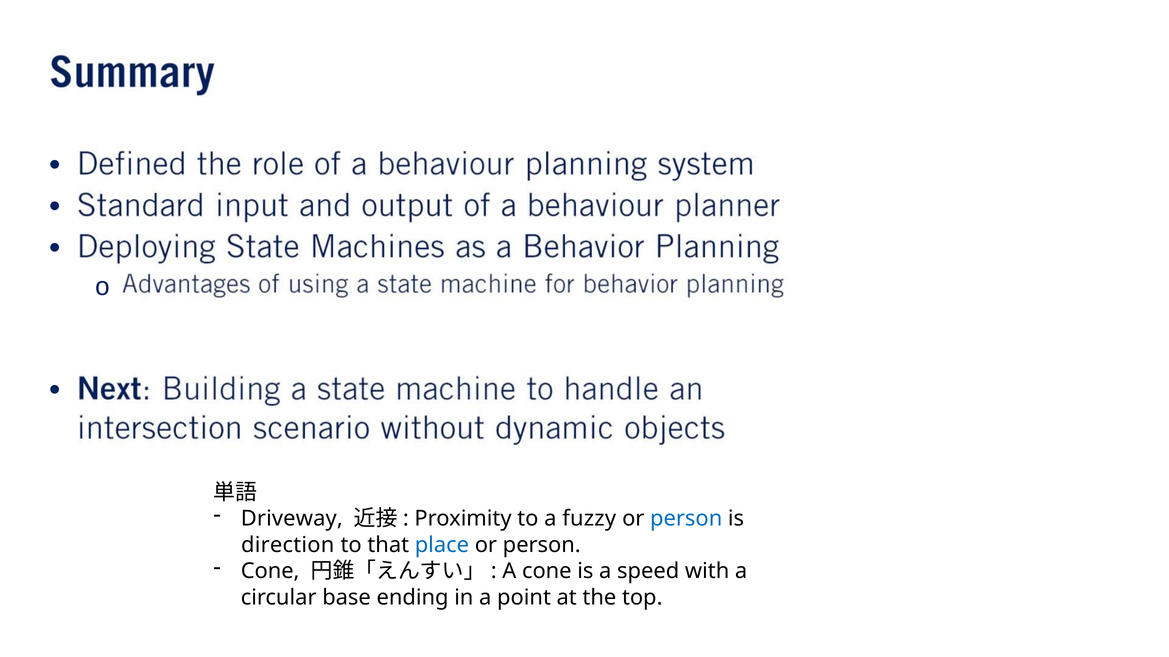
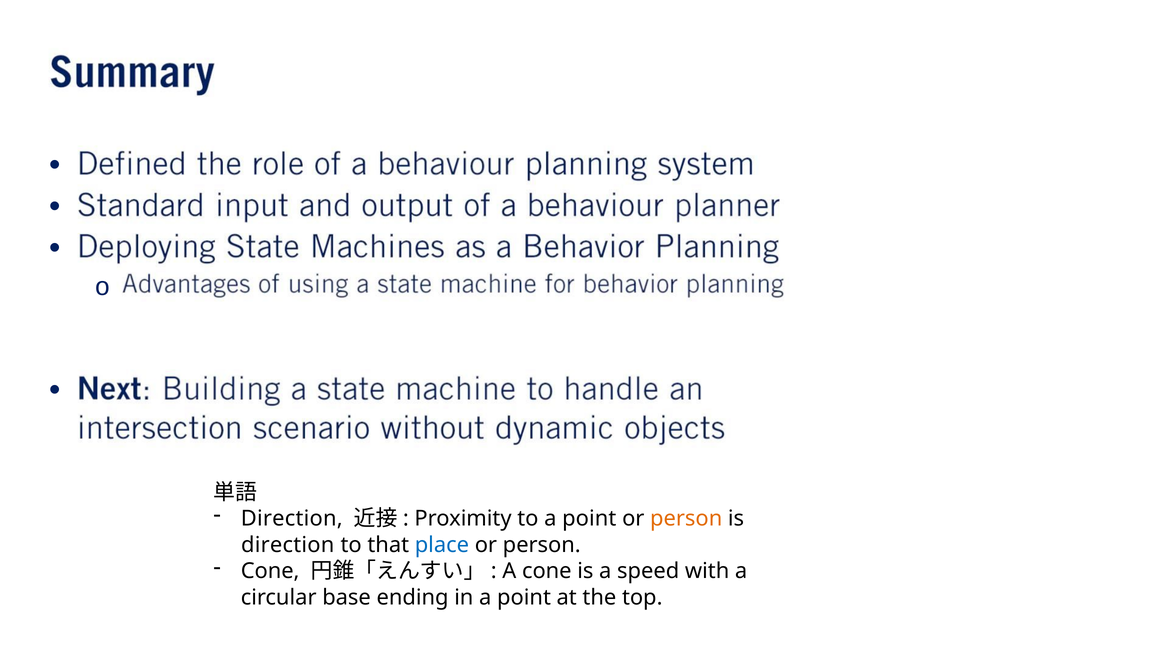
Driveway at (292, 519): Driveway -> Direction
to a fuzzy: fuzzy -> point
person at (686, 519) colour: blue -> orange
